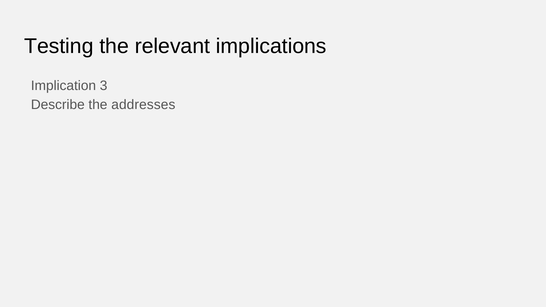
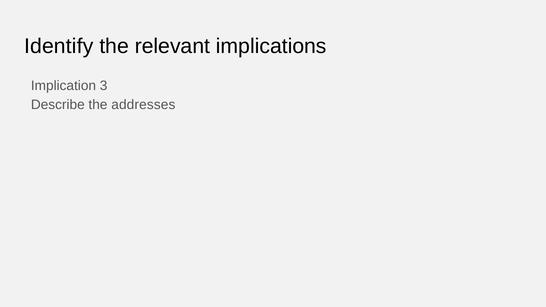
Testing: Testing -> Identify
